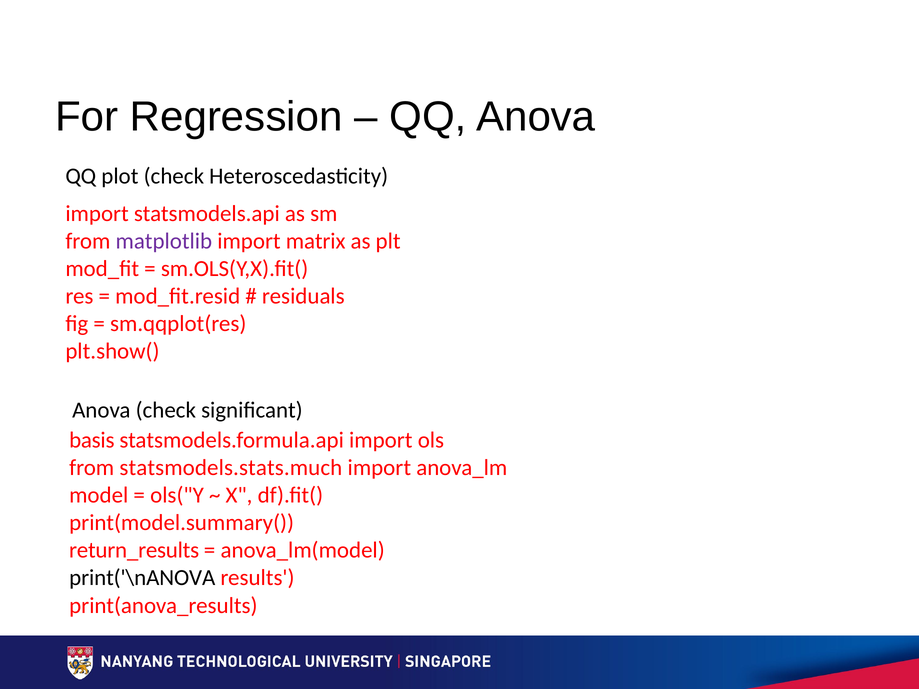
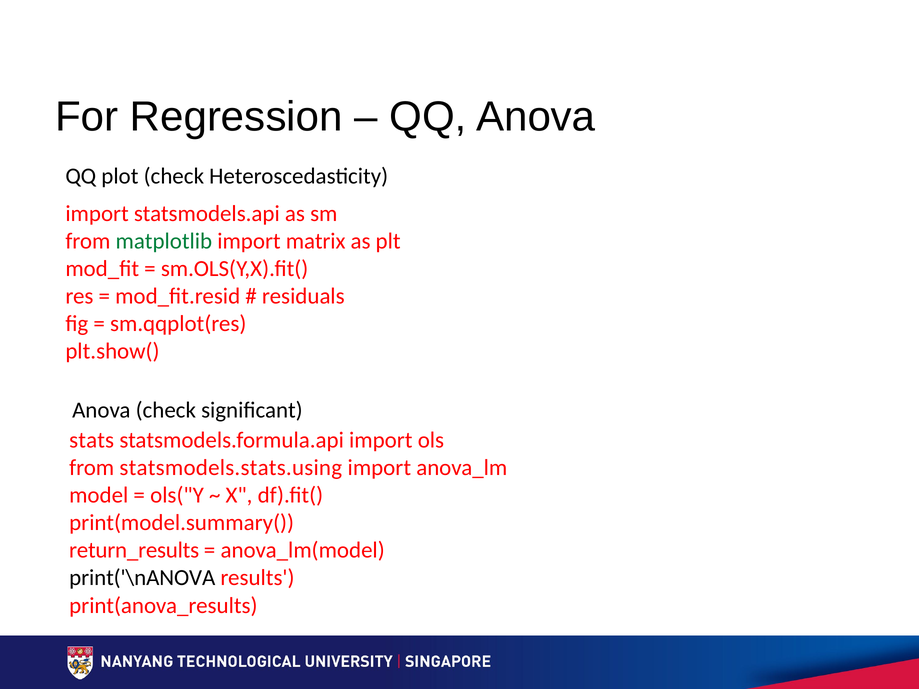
matplotlib colour: purple -> green
basis: basis -> stats
statsmodels.stats.much: statsmodels.stats.much -> statsmodels.stats.using
